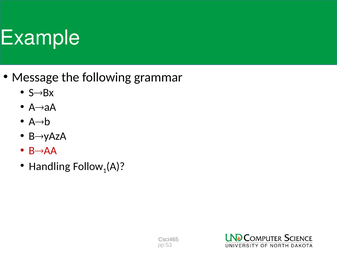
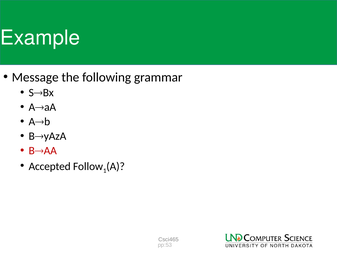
Handling: Handling -> Accepted
